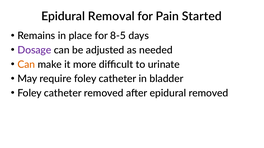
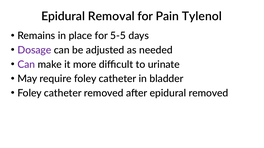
Started: Started -> Tylenol
8-5: 8-5 -> 5-5
Can at (26, 65) colour: orange -> purple
